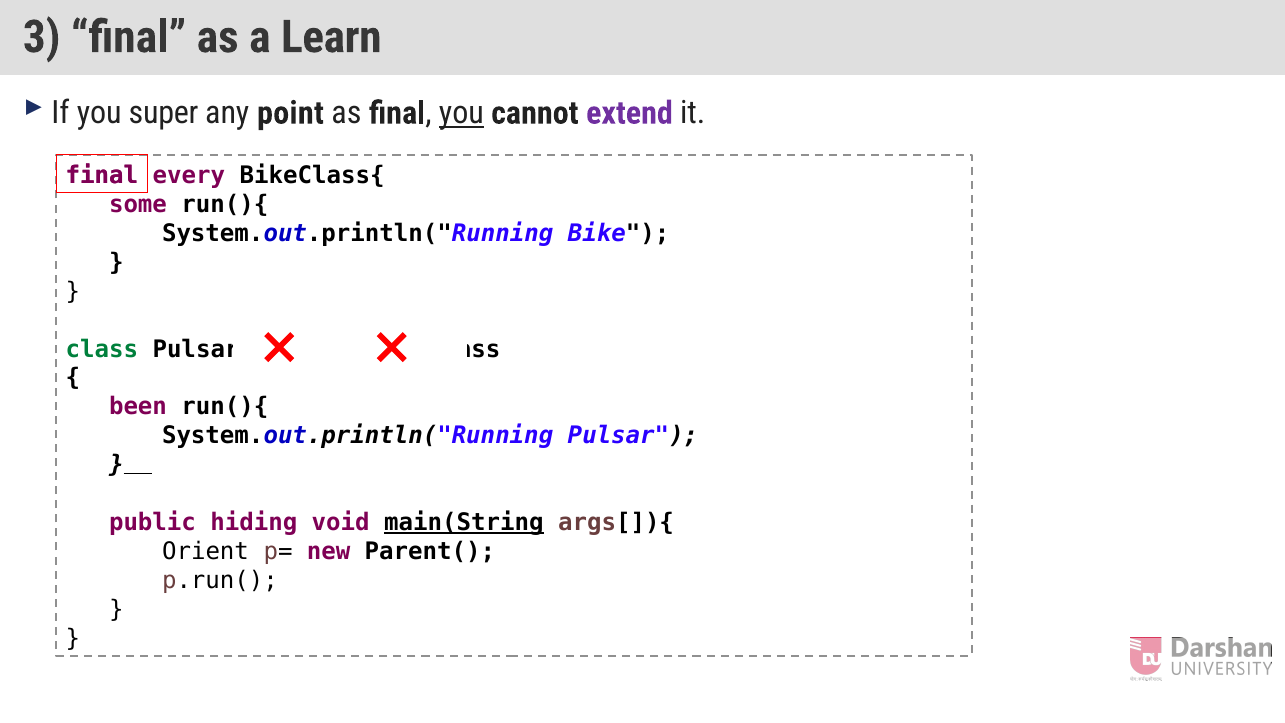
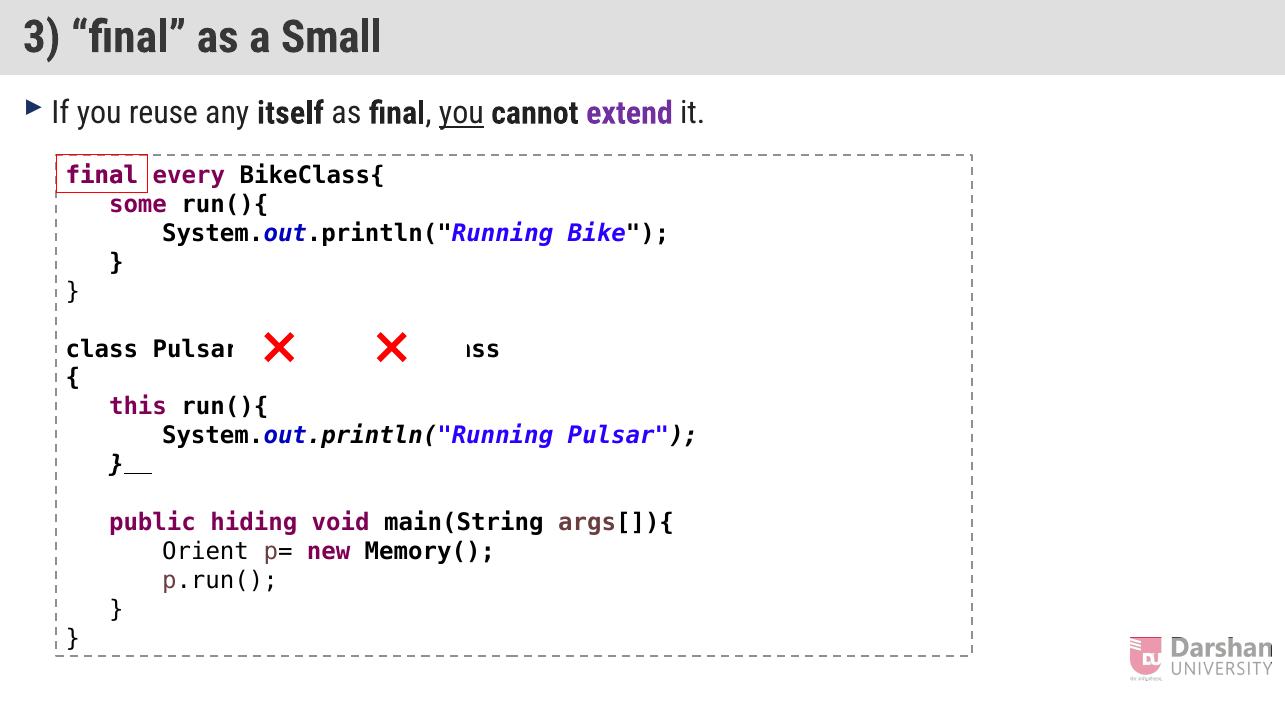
Learn: Learn -> Small
super: super -> reuse
point: point -> itself
class colour: green -> black
been: been -> this
main(String underline: present -> none
Parent(: Parent( -> Memory(
